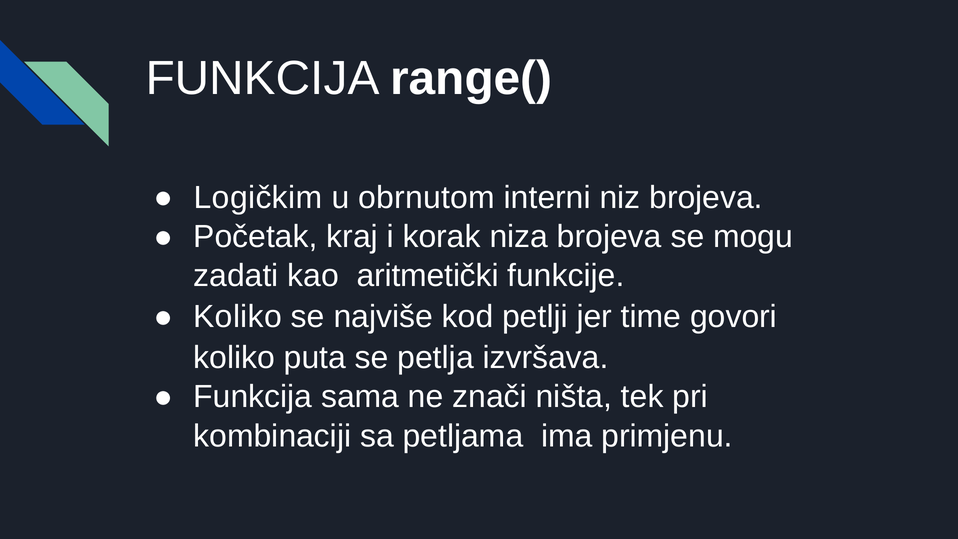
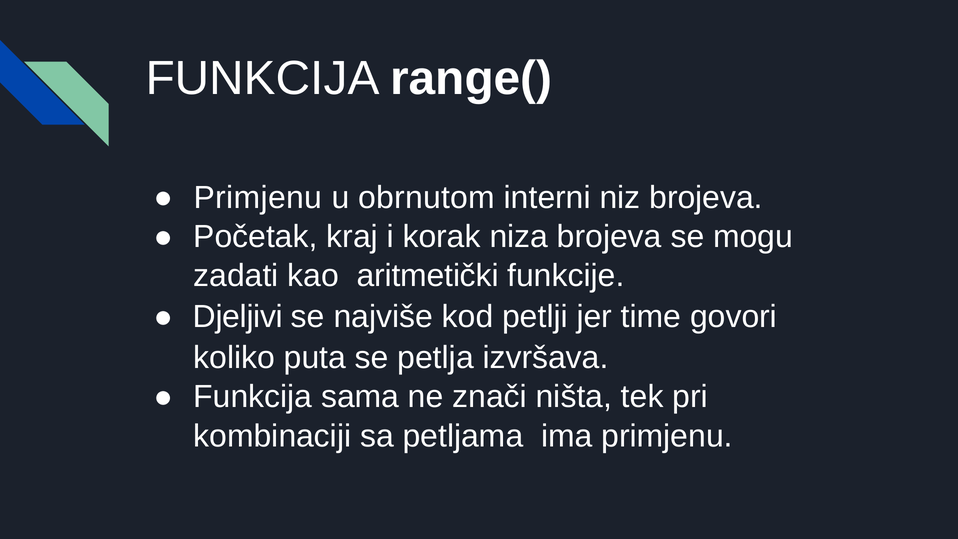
Logičkim at (258, 197): Logičkim -> Primjenu
Koliko at (238, 317): Koliko -> Djeljivi
